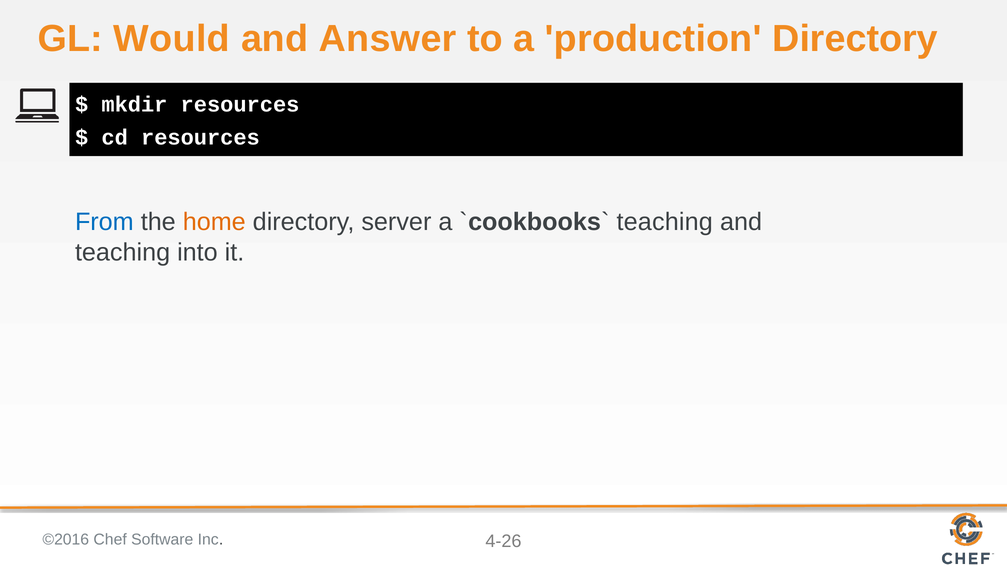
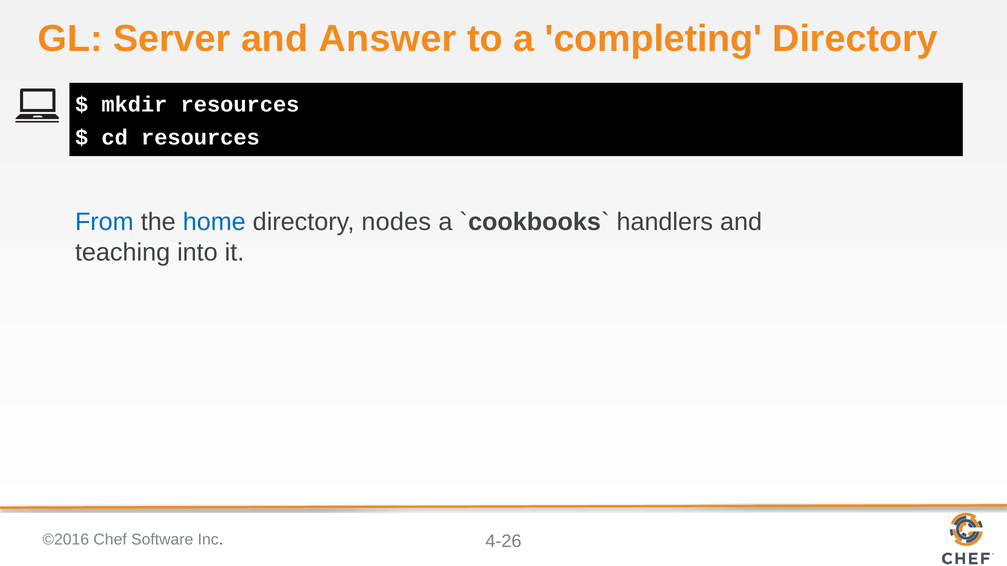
Would: Would -> Server
production: production -> completing
home colour: orange -> blue
server: server -> nodes
teaching at (665, 222): teaching -> handlers
